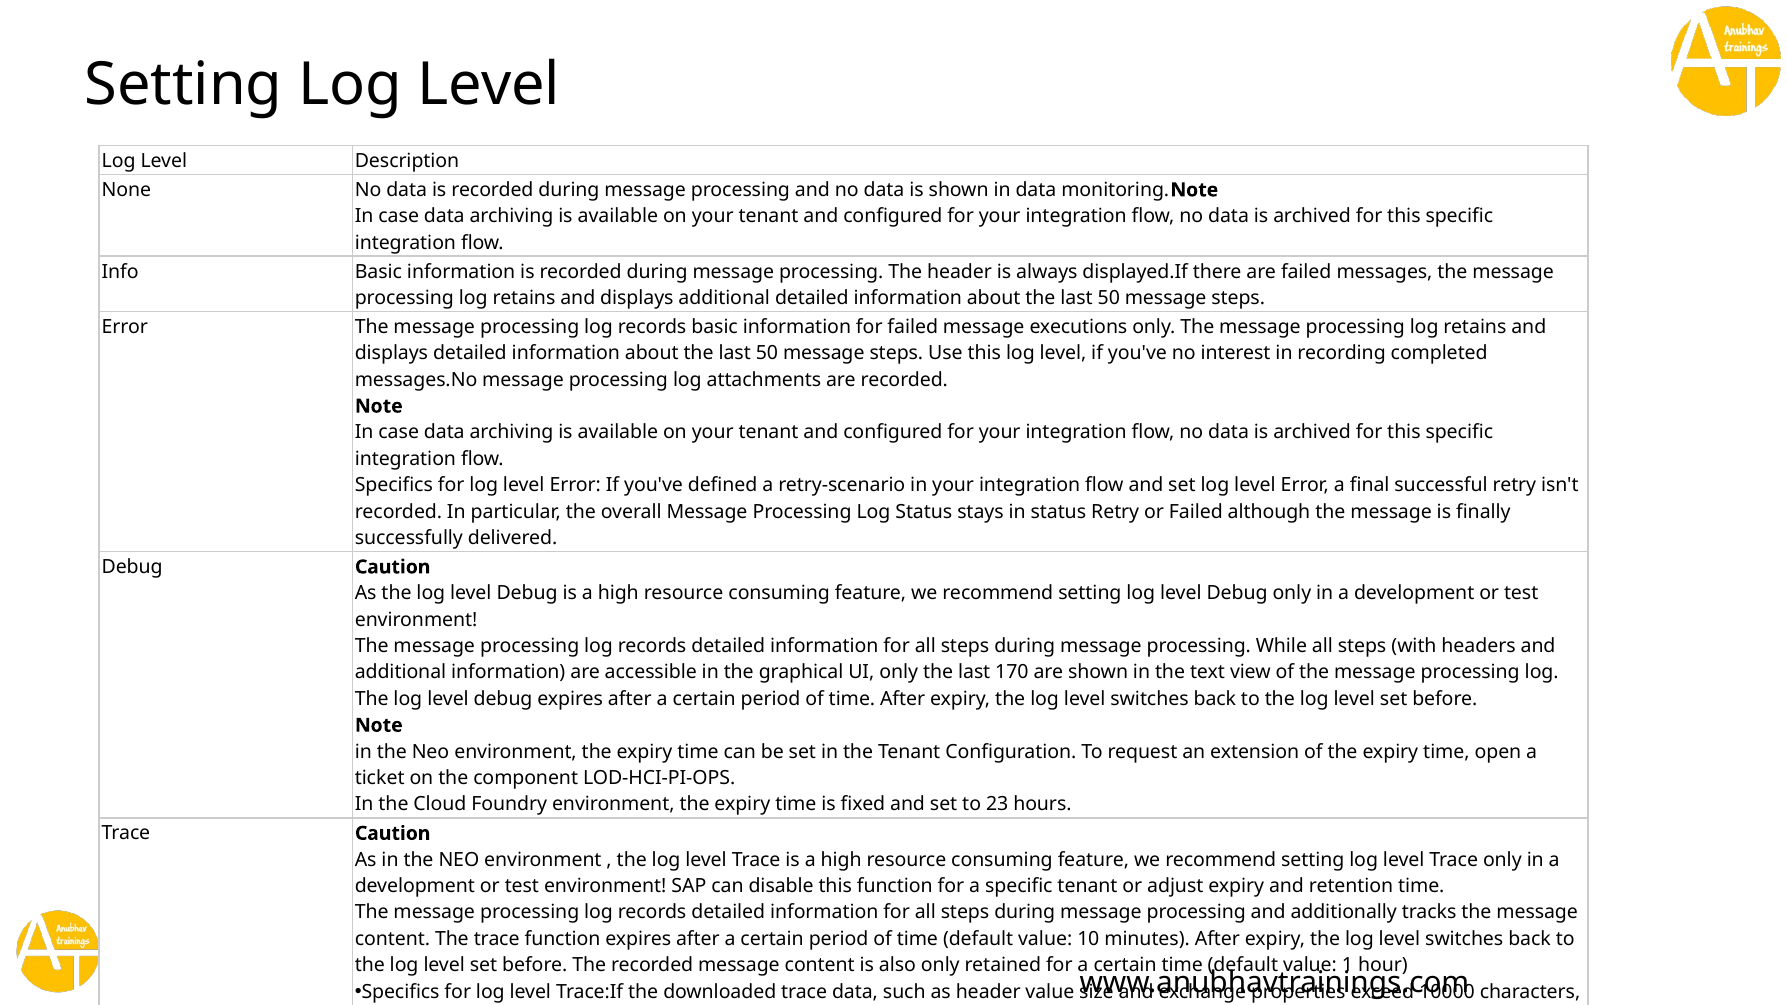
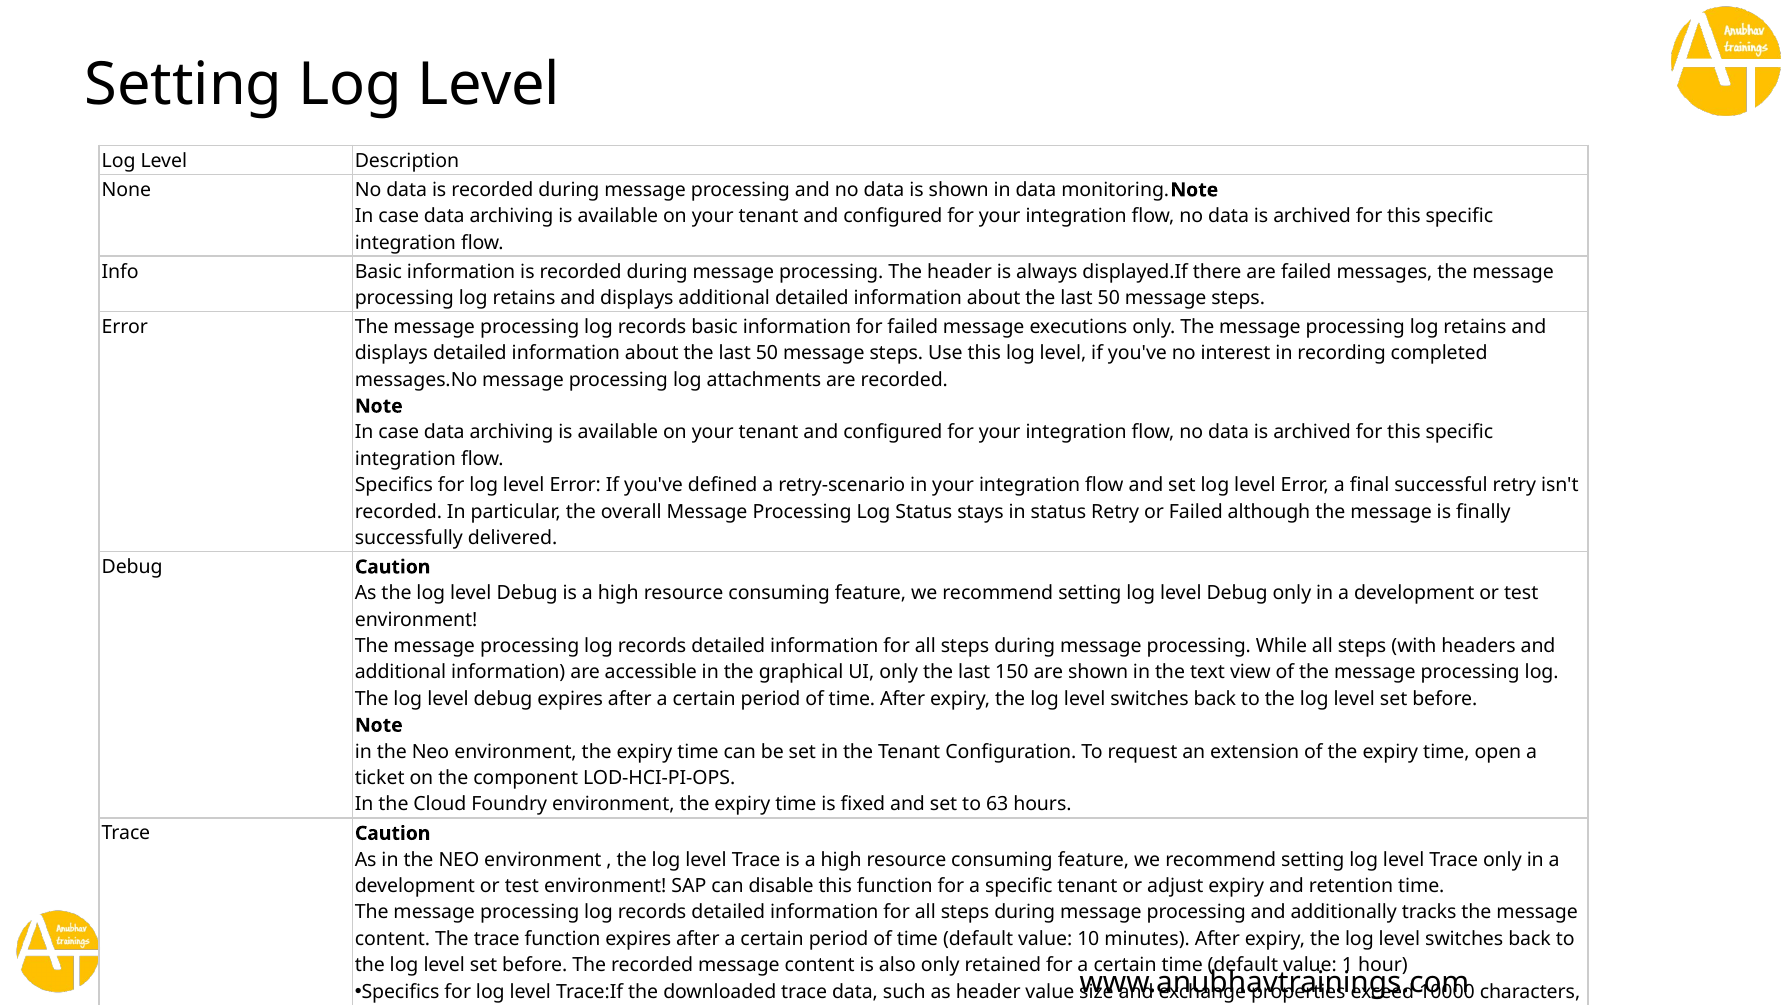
170: 170 -> 150
23: 23 -> 63
